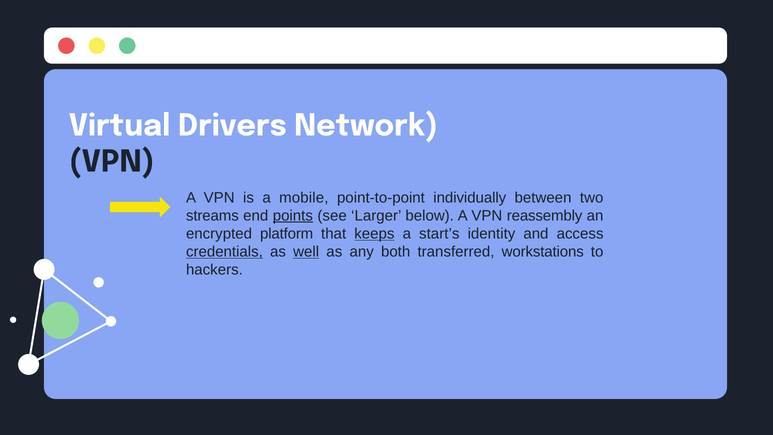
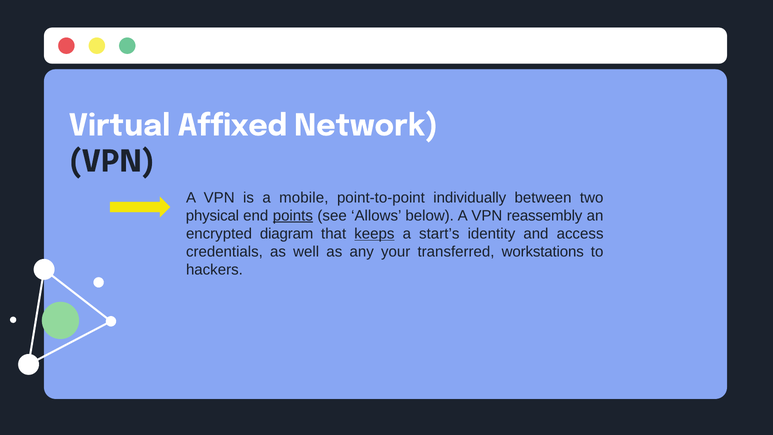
Drivers: Drivers -> Affixed
streams: streams -> physical
Larger: Larger -> Allows
platform: platform -> diagram
credentials underline: present -> none
well underline: present -> none
both: both -> your
